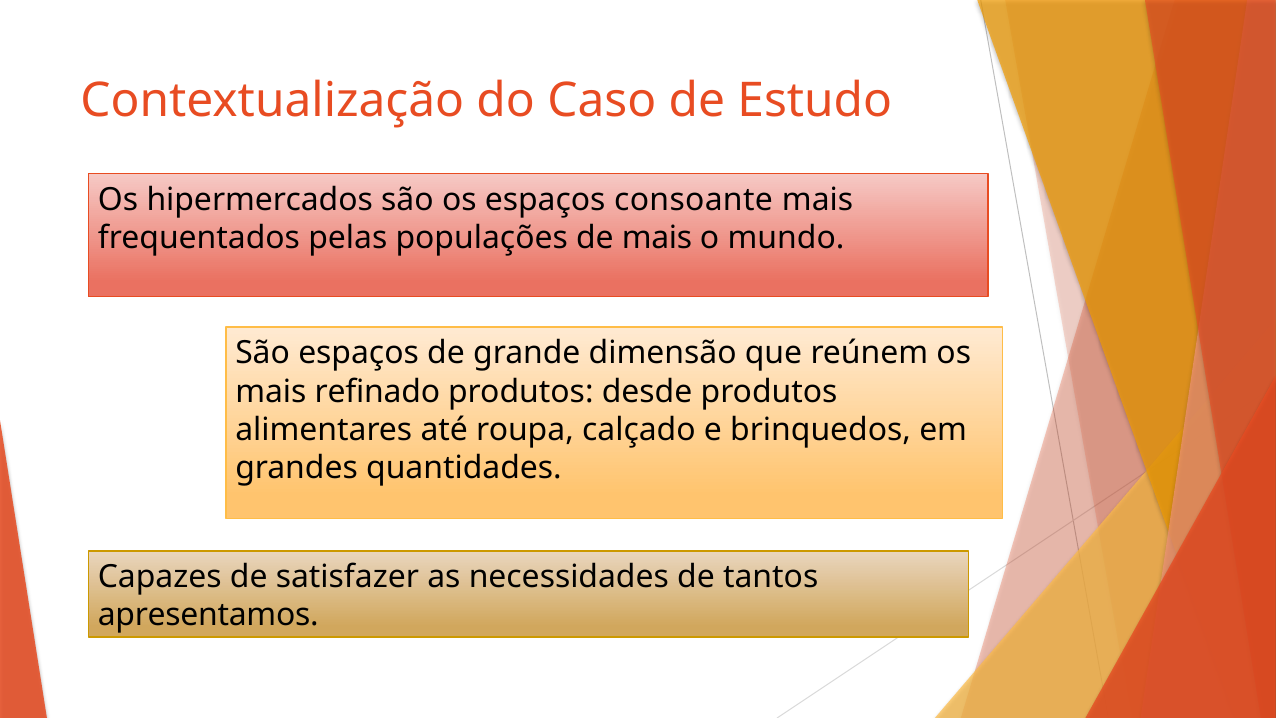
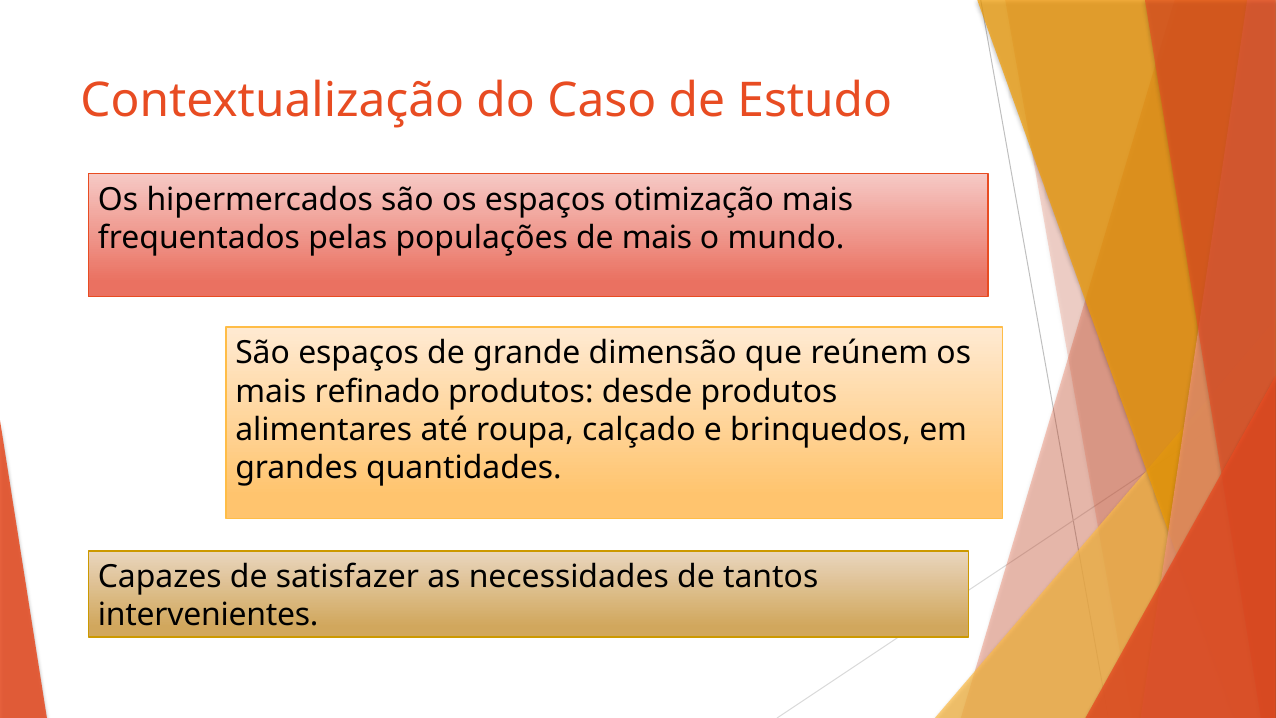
consoante: consoante -> otimização
apresentamos: apresentamos -> intervenientes
